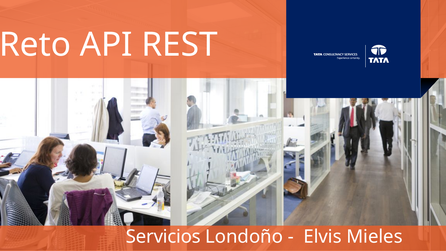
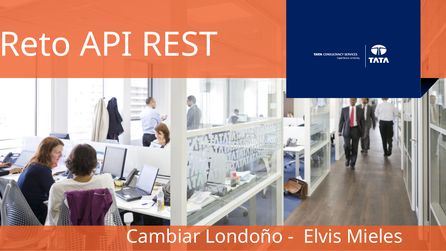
Servicios: Servicios -> Cambiar
